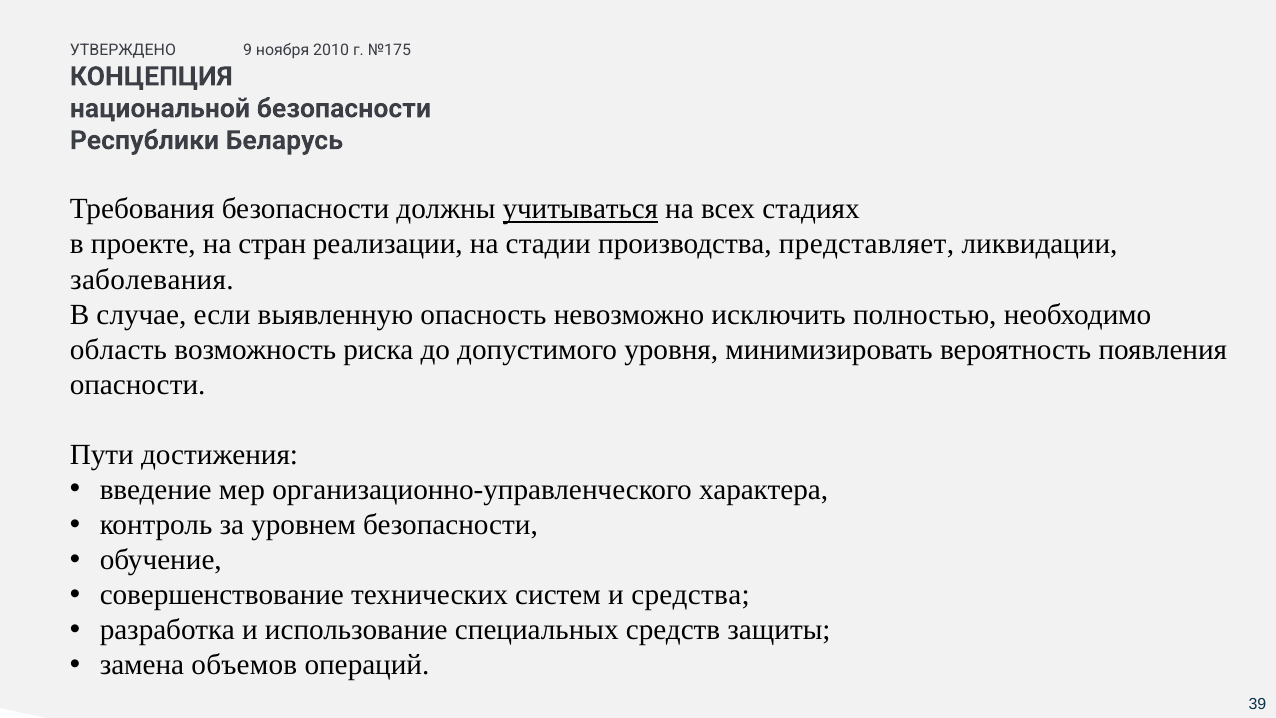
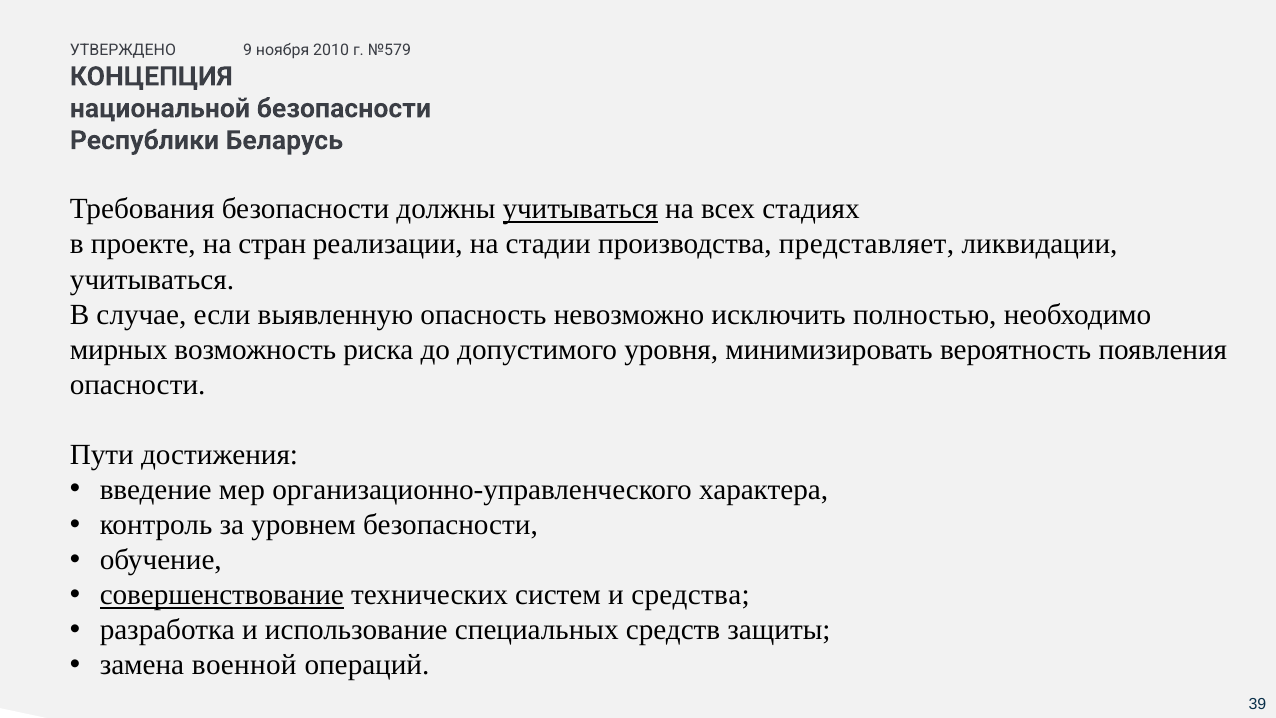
№175: №175 -> №579
заболевания at (152, 279): заболевания -> учитываться
область: область -> мирных
совершенствование underline: none -> present
объемов: объемов -> военной
